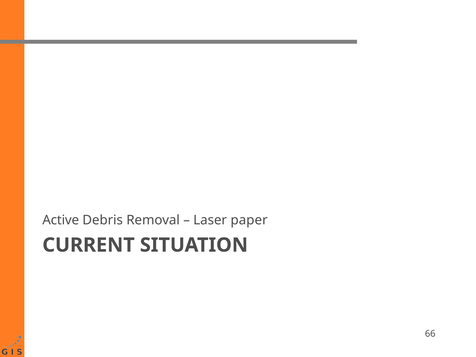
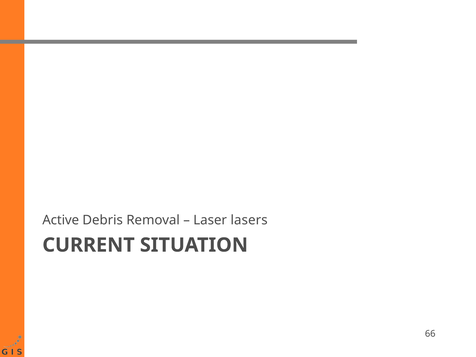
paper: paper -> lasers
